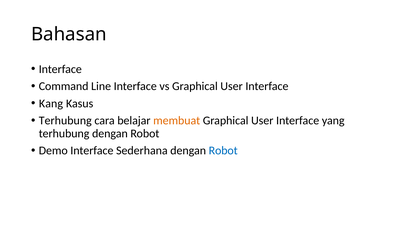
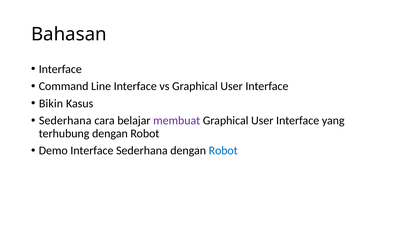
Kang: Kang -> Bikin
Terhubung at (65, 120): Terhubung -> Sederhana
membuat colour: orange -> purple
